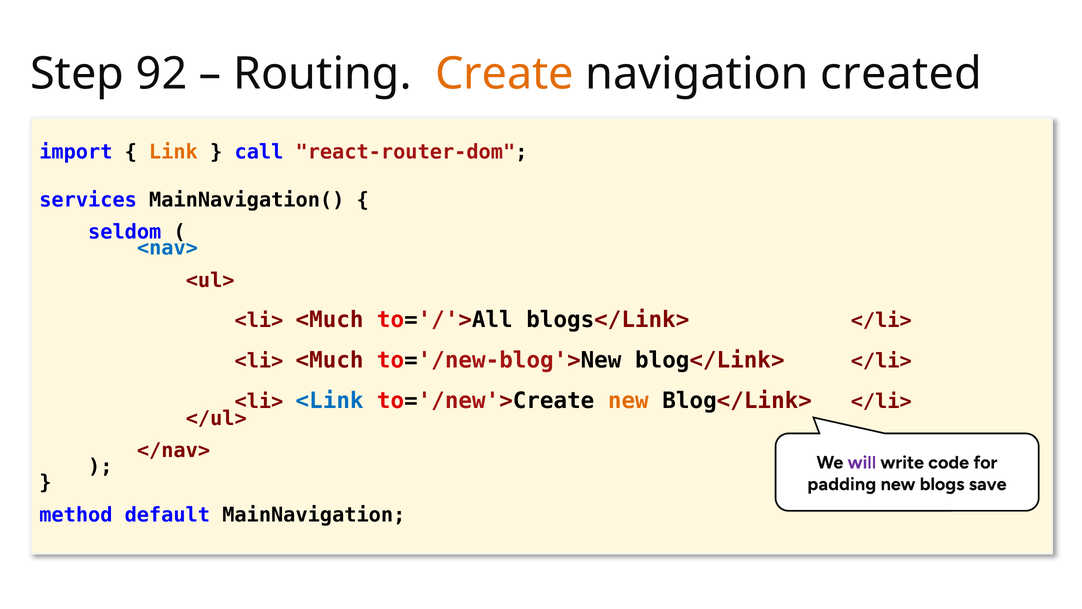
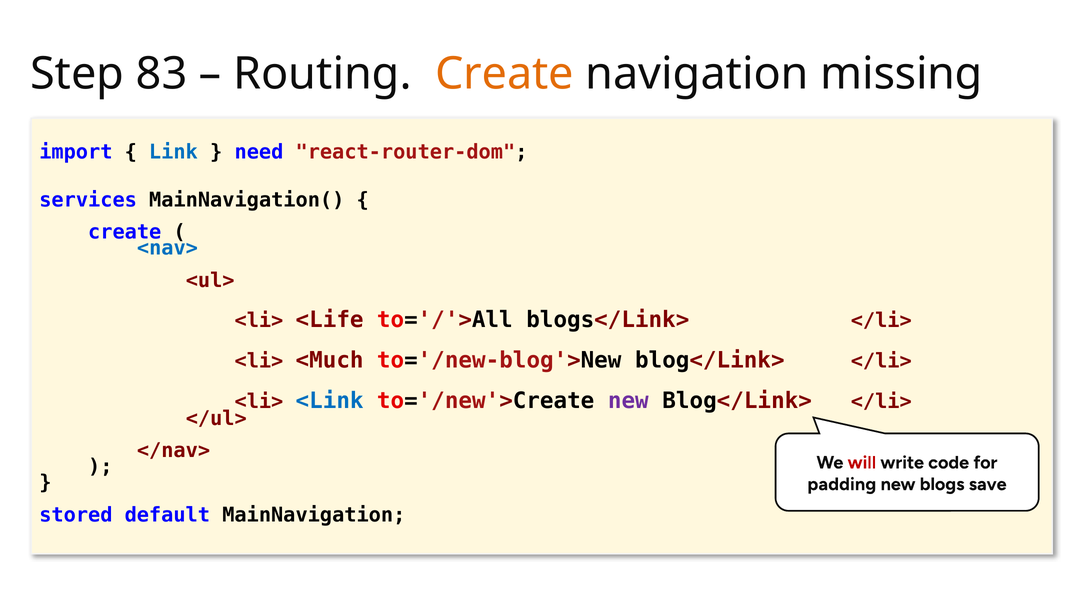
92: 92 -> 83
created: created -> missing
Link colour: orange -> blue
call: call -> need
seldom at (125, 232): seldom -> create
<Much at (330, 320): <Much -> <Life
new at (628, 401) colour: orange -> purple
will colour: purple -> red
method: method -> stored
